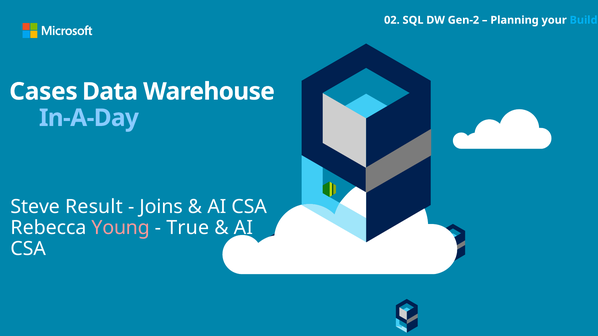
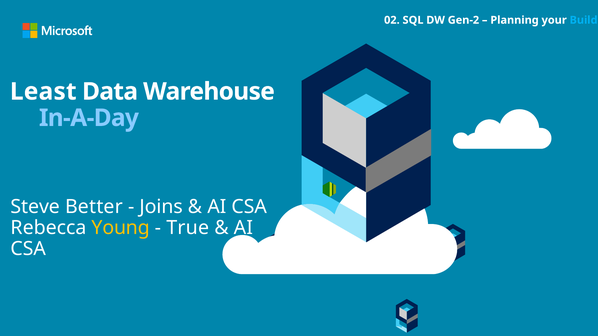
Cases: Cases -> Least
Result: Result -> Better
Young colour: pink -> yellow
